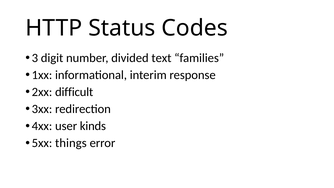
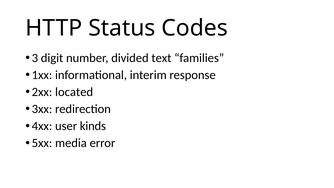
difficult: difficult -> located
things: things -> media
